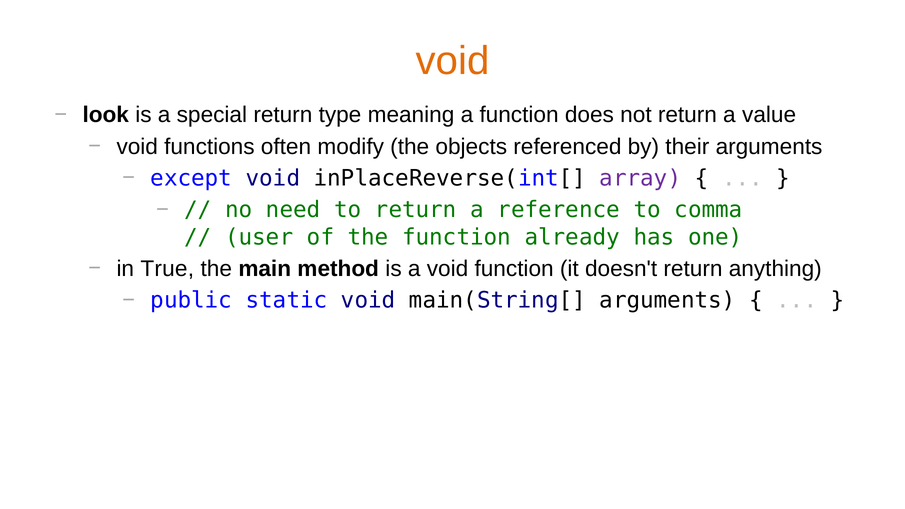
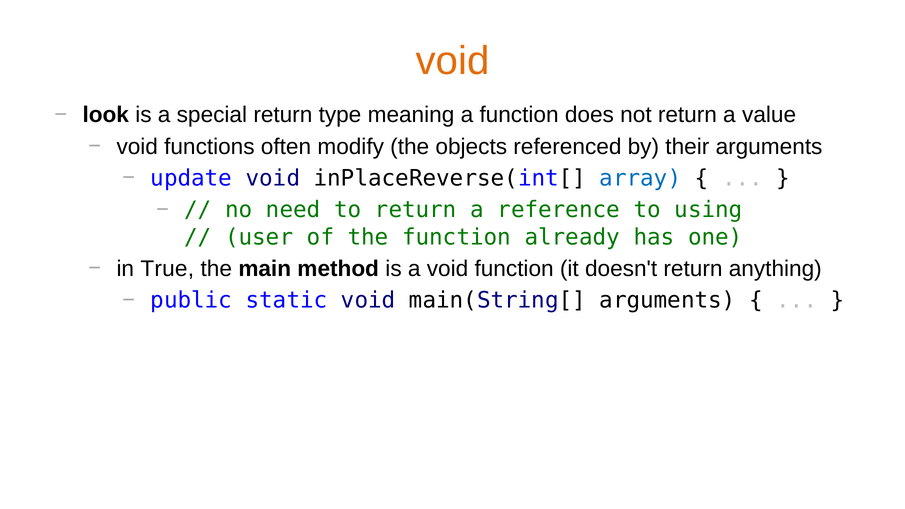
except: except -> update
array colour: purple -> blue
comma: comma -> using
